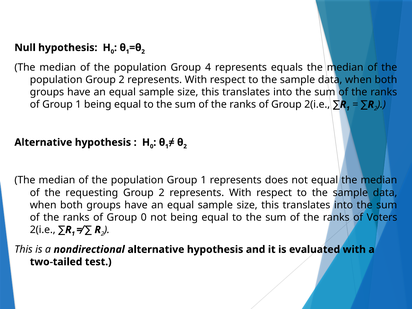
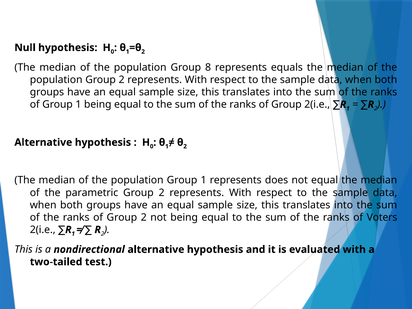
4: 4 -> 8
requesting: requesting -> parametric
of Group 0: 0 -> 2
